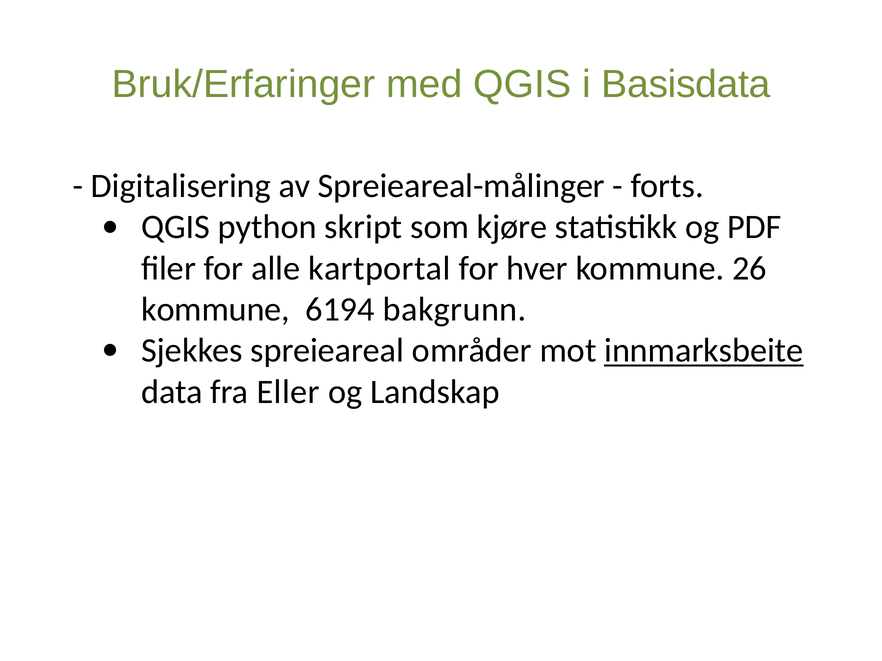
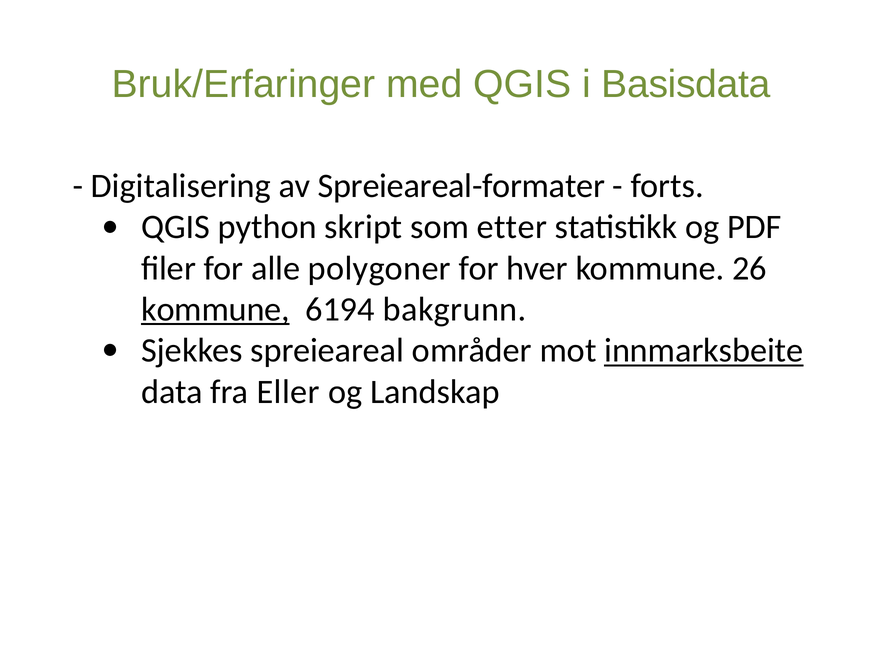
Spreieareal-målinger: Spreieareal-målinger -> Spreieareal-formater
kjøre: kjøre -> etter
kartportal: kartportal -> polygoner
kommune at (215, 310) underline: none -> present
